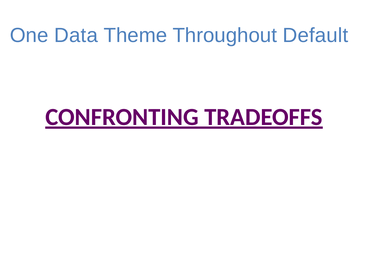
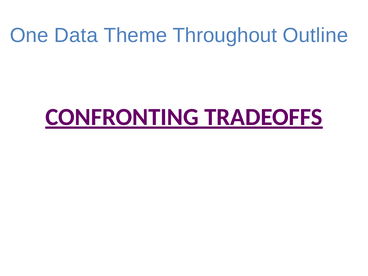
Default: Default -> Outline
